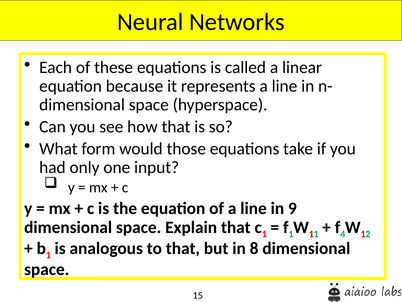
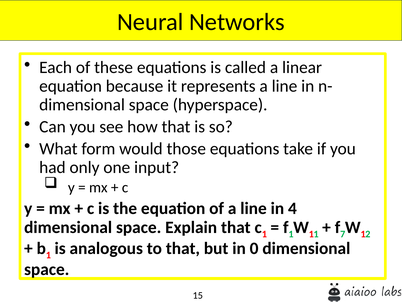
9: 9 -> 4
4: 4 -> 7
8: 8 -> 0
